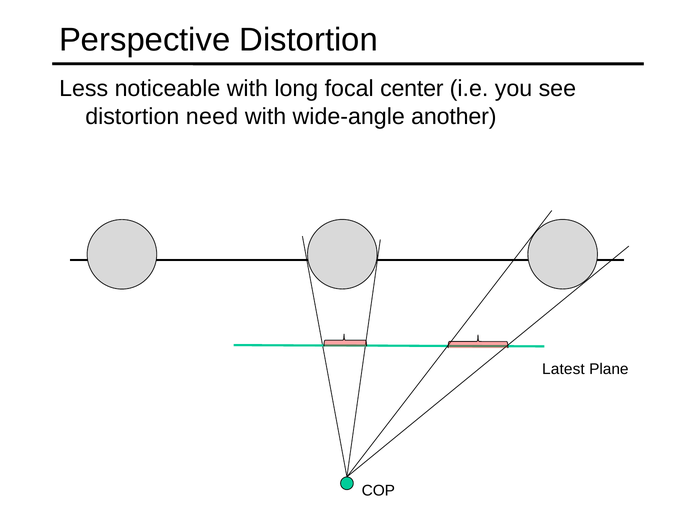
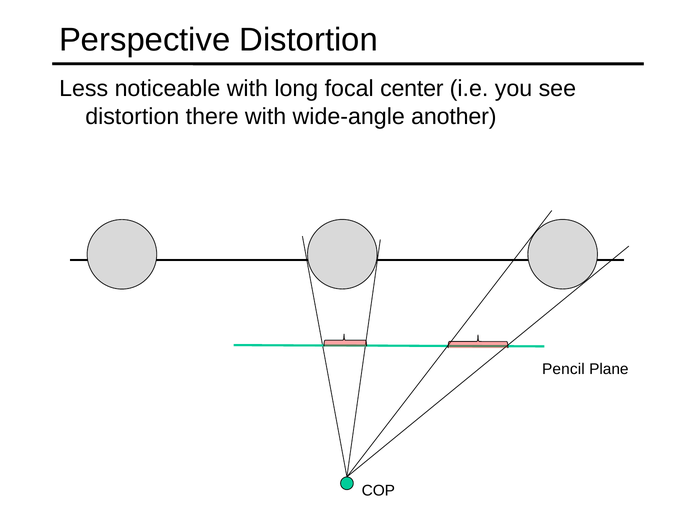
need: need -> there
Latest: Latest -> Pencil
